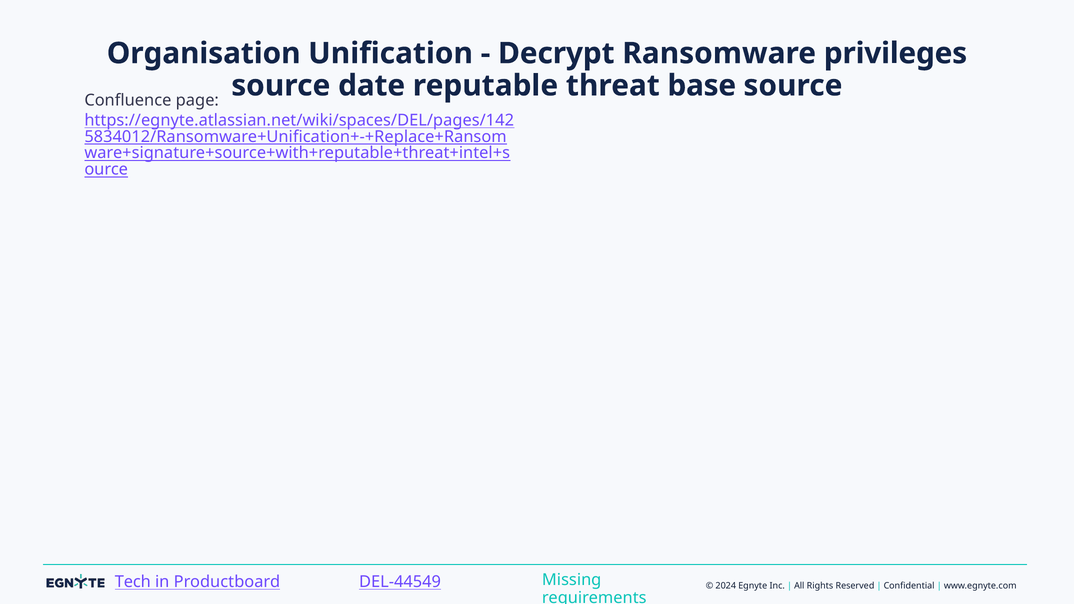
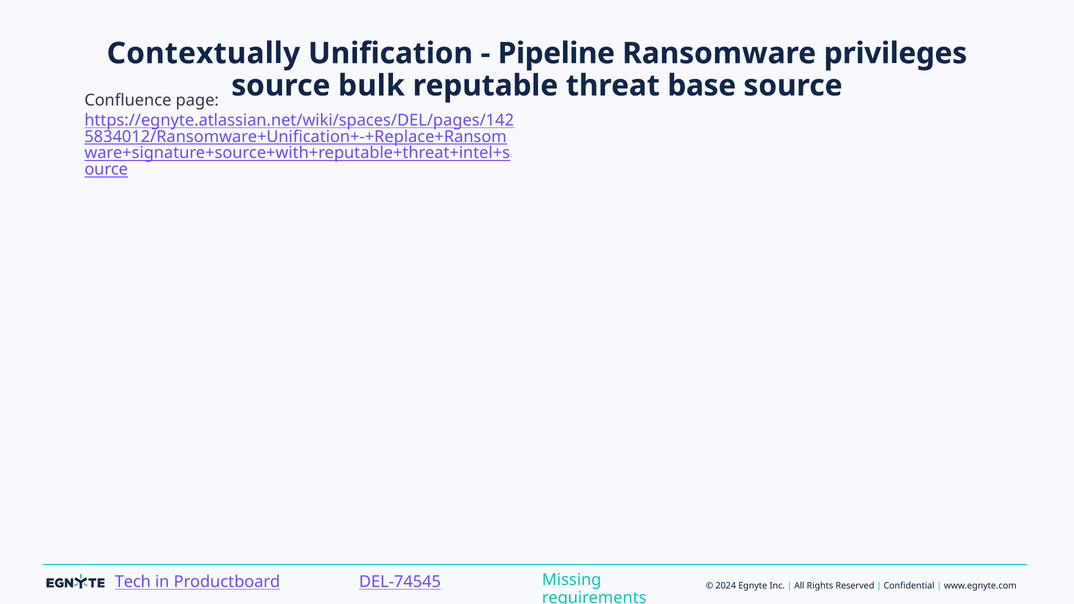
Organisation: Organisation -> Contextually
Decrypt: Decrypt -> Pipeline
date: date -> bulk
DEL-44549: DEL-44549 -> DEL-74545
